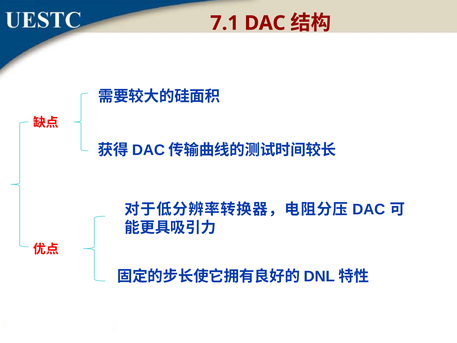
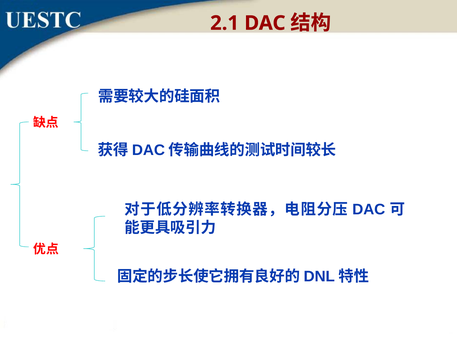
7.1: 7.1 -> 2.1
